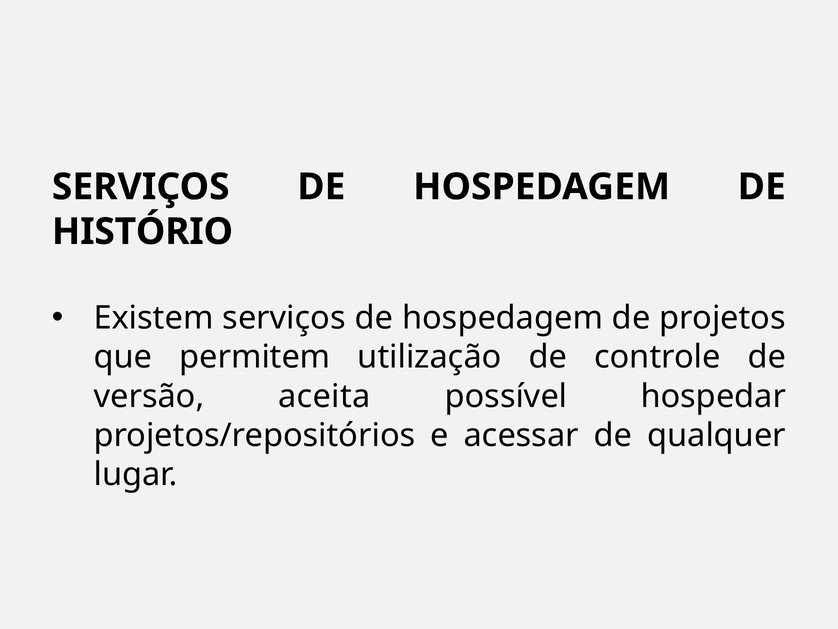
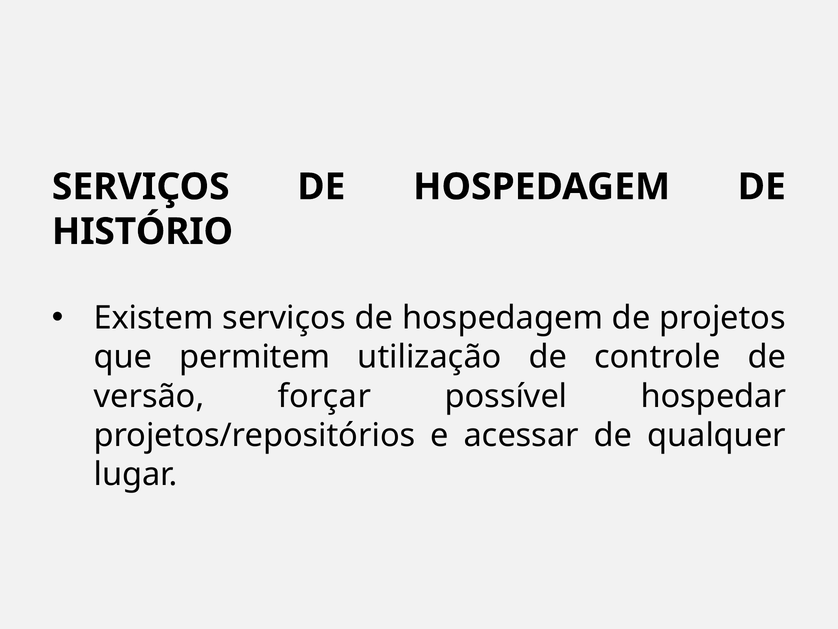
aceita: aceita -> forçar
